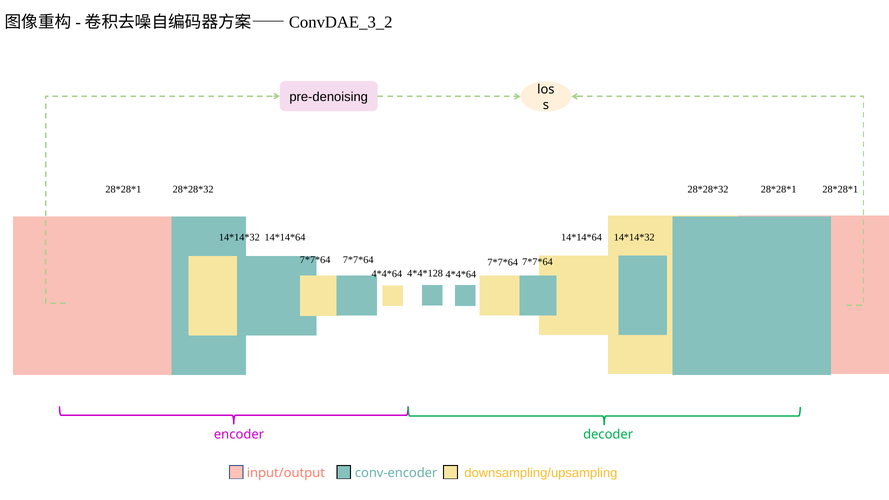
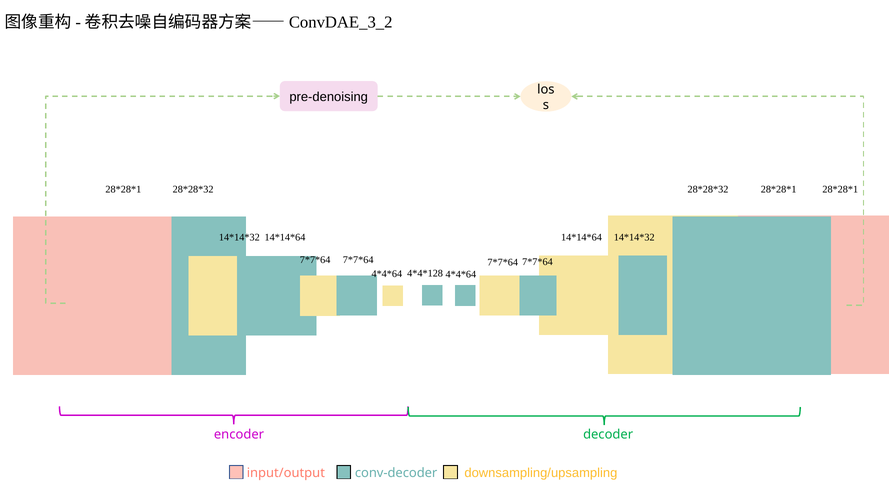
conv-encoder: conv-encoder -> conv-decoder
